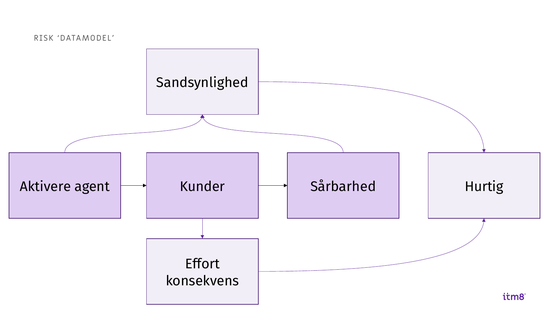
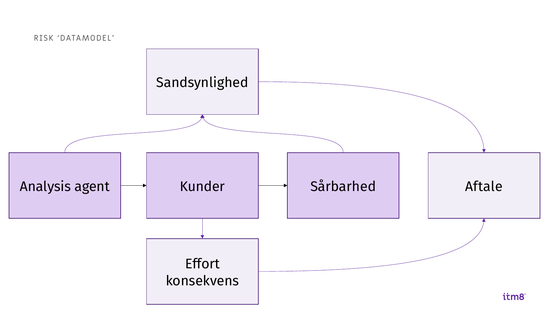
Aktivere: Aktivere -> Analysis
Hurtig: Hurtig -> Aftale
